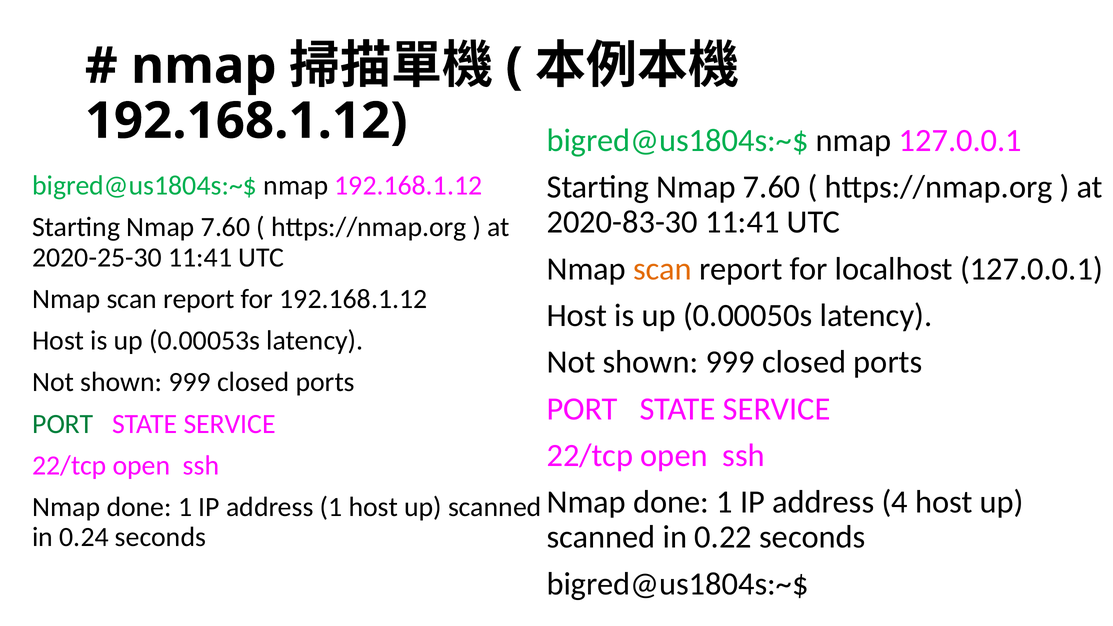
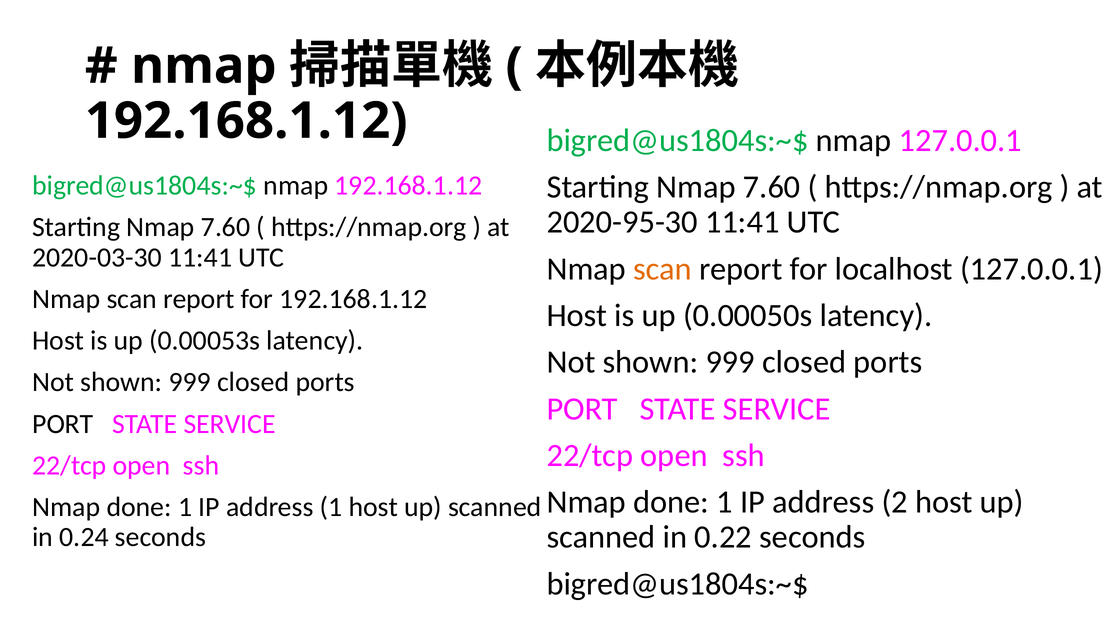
2020-83-30: 2020-83-30 -> 2020-95-30
2020-25-30: 2020-25-30 -> 2020-03-30
PORT at (63, 424) colour: green -> black
4: 4 -> 2
